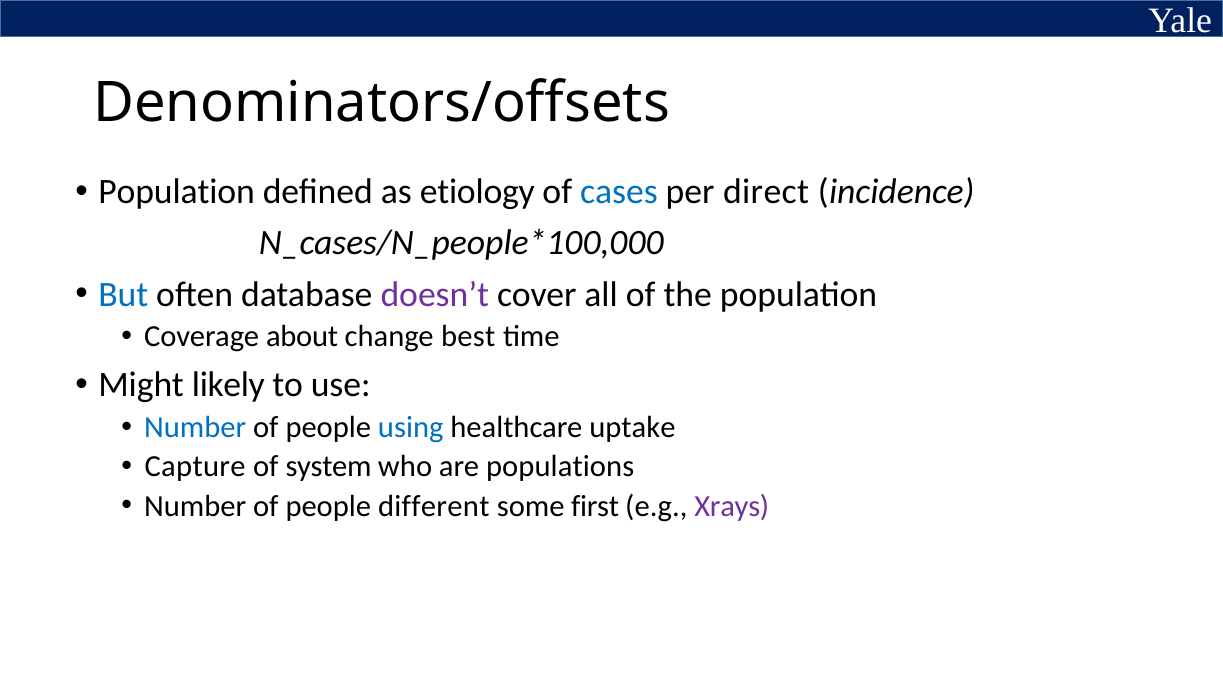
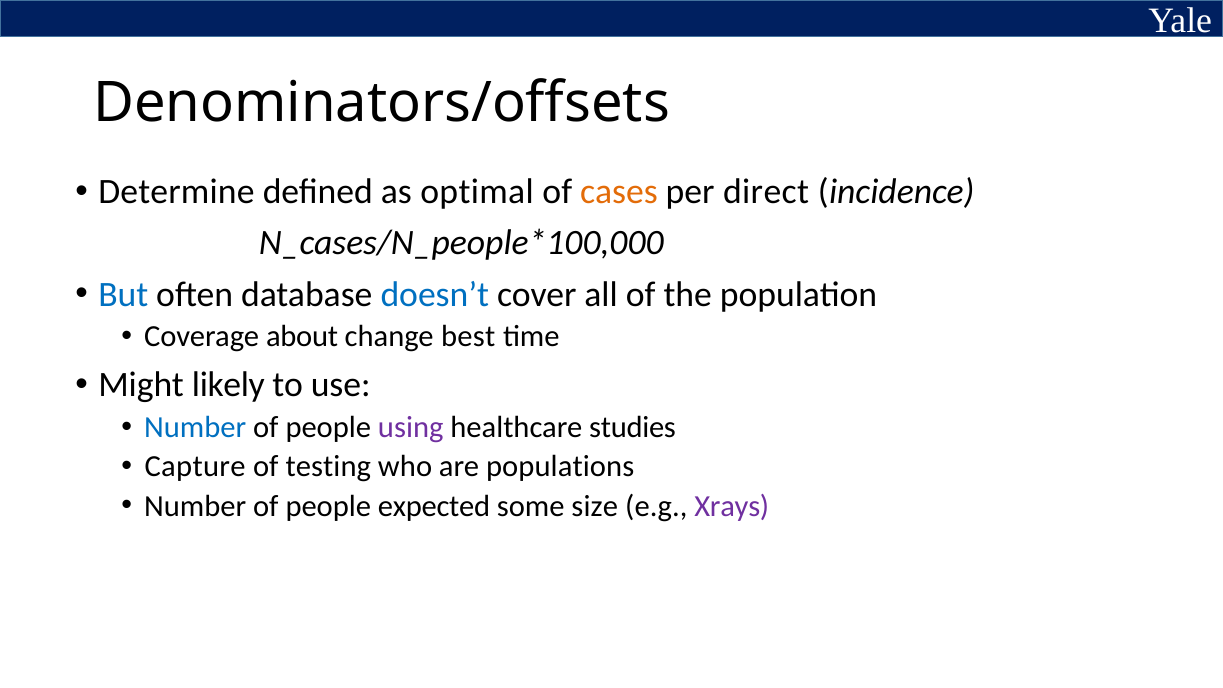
Population at (177, 192): Population -> Determine
etiology: etiology -> optimal
cases colour: blue -> orange
doesn’t colour: purple -> blue
using colour: blue -> purple
uptake: uptake -> studies
system: system -> testing
different: different -> expected
first: first -> size
